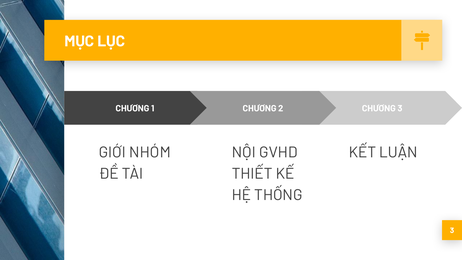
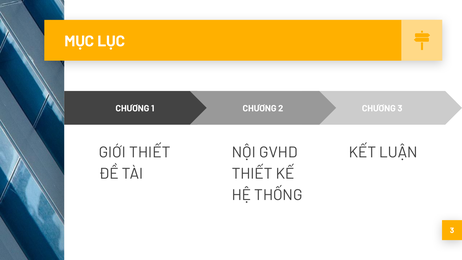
GIỚI NHÓM: NHÓM -> THIẾT
